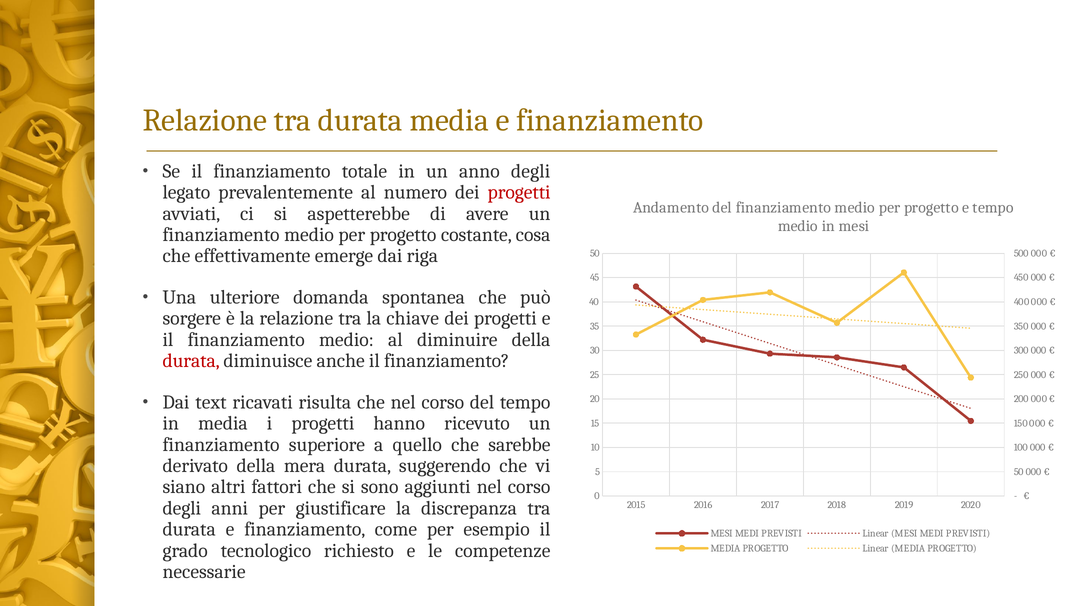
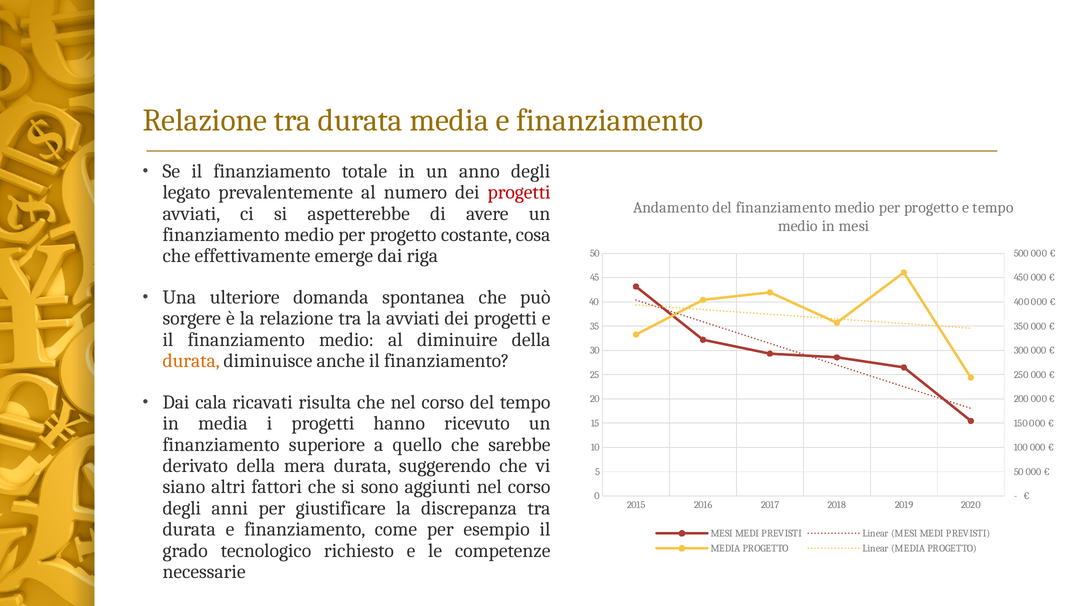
la chiave: chiave -> avviati
durata at (191, 361) colour: red -> orange
text: text -> cala
